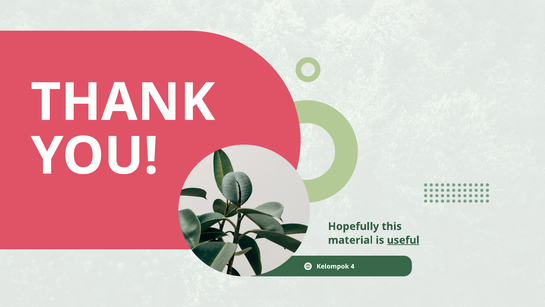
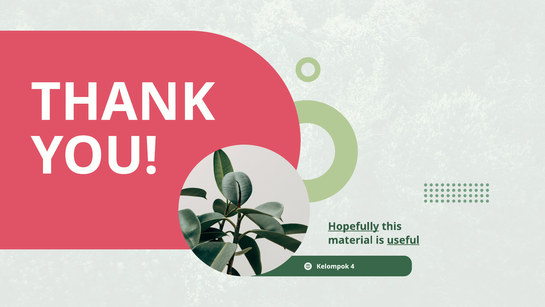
Hopefully underline: none -> present
